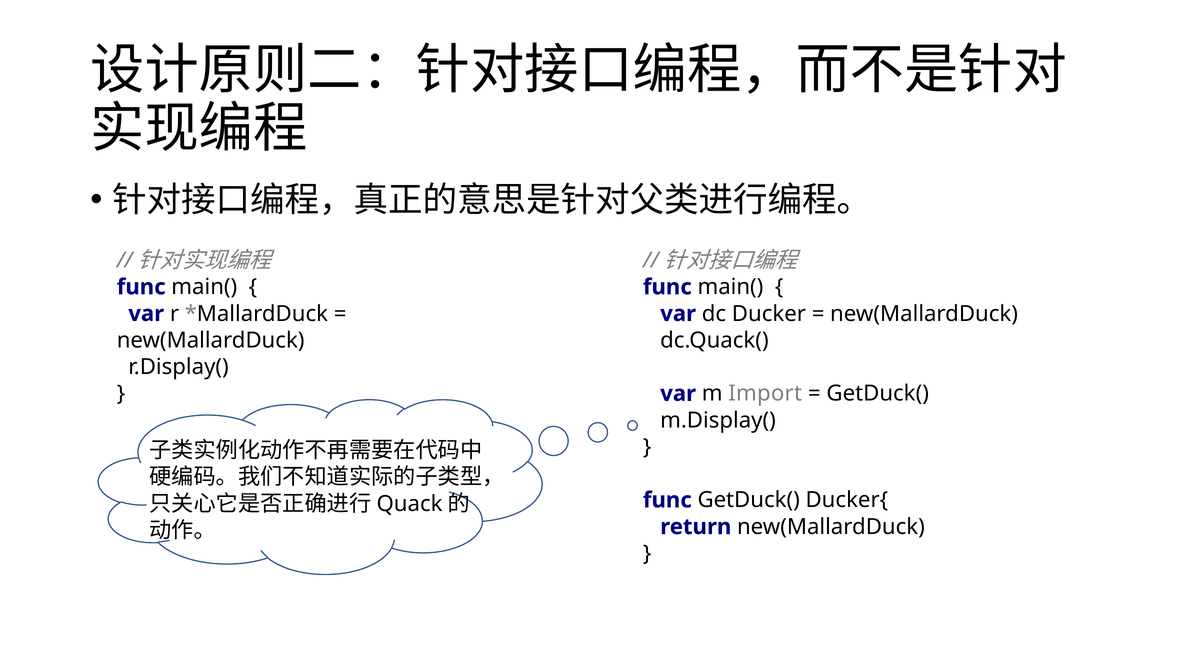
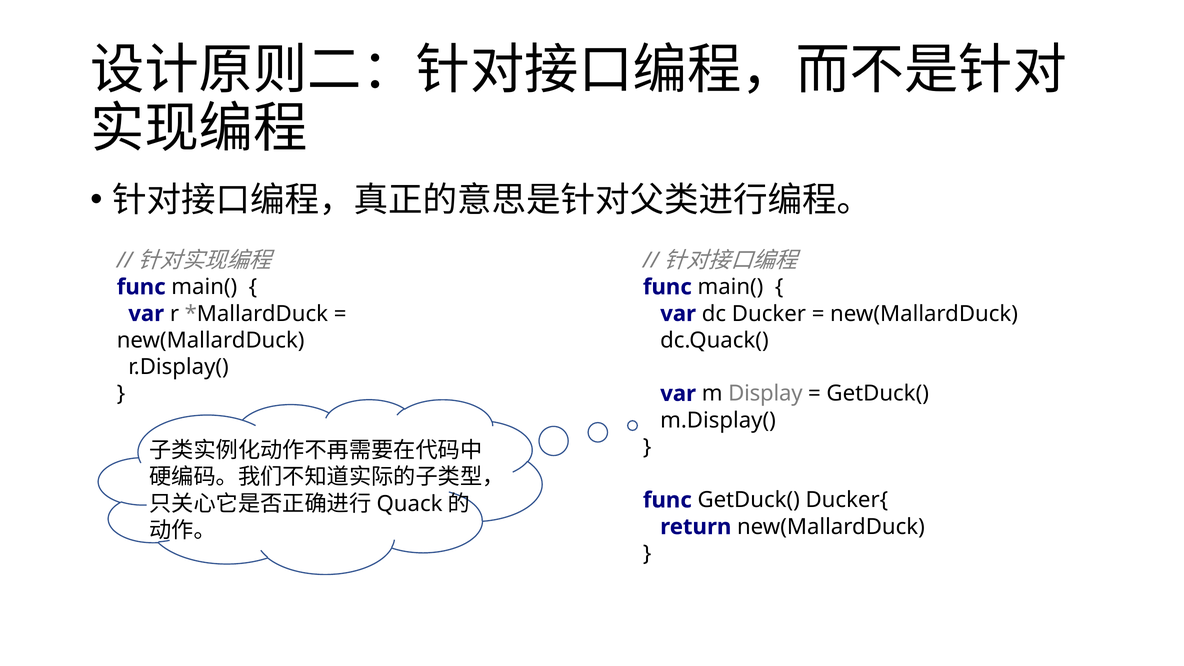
Import: Import -> Display
